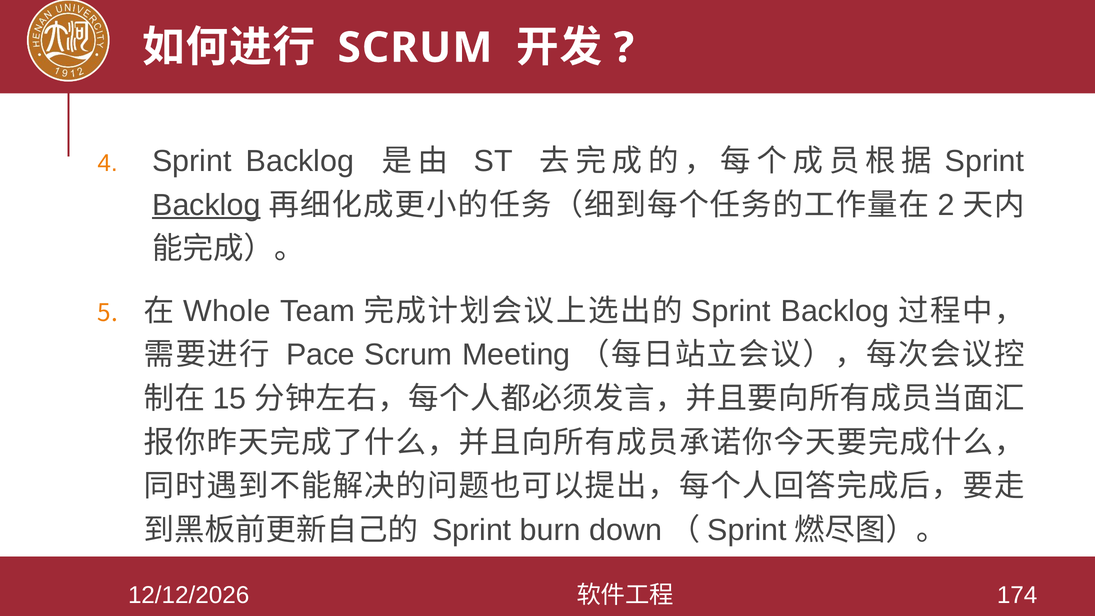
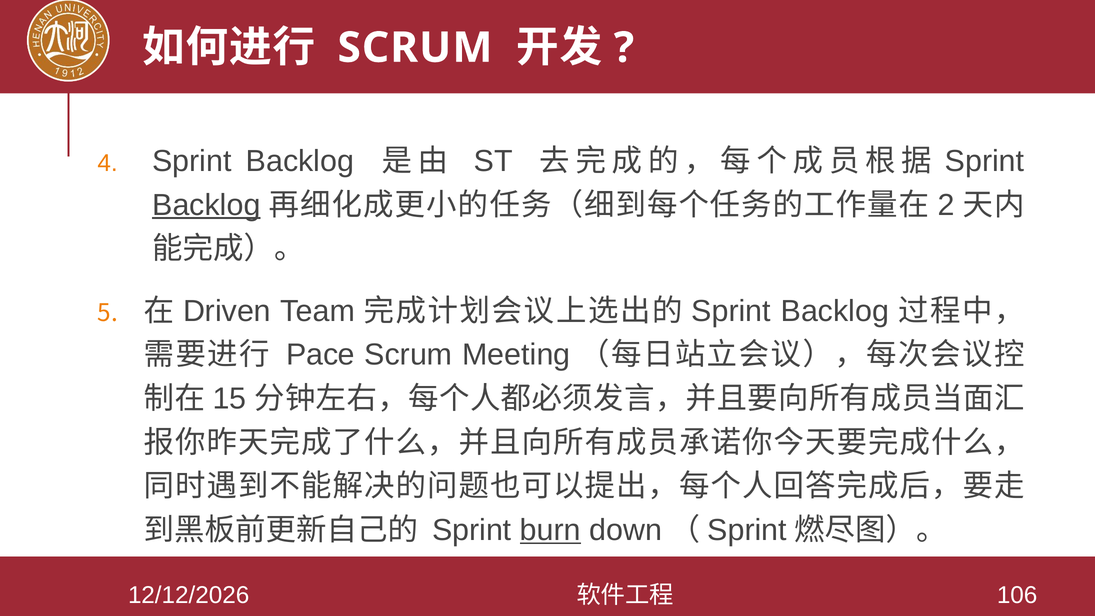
Whole: Whole -> Driven
burn underline: none -> present
174: 174 -> 106
